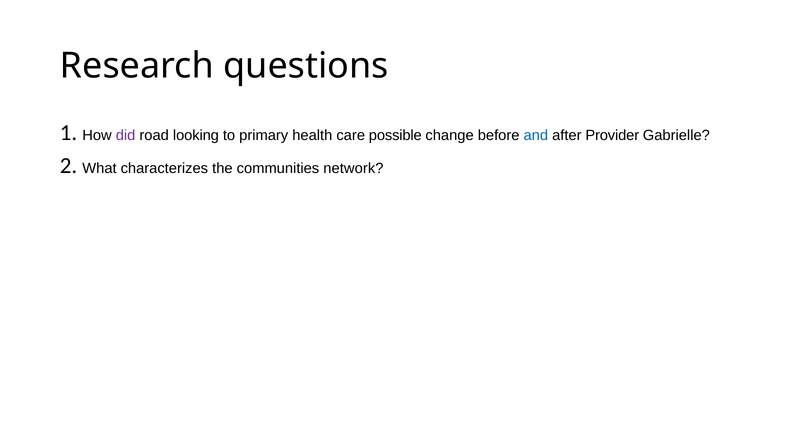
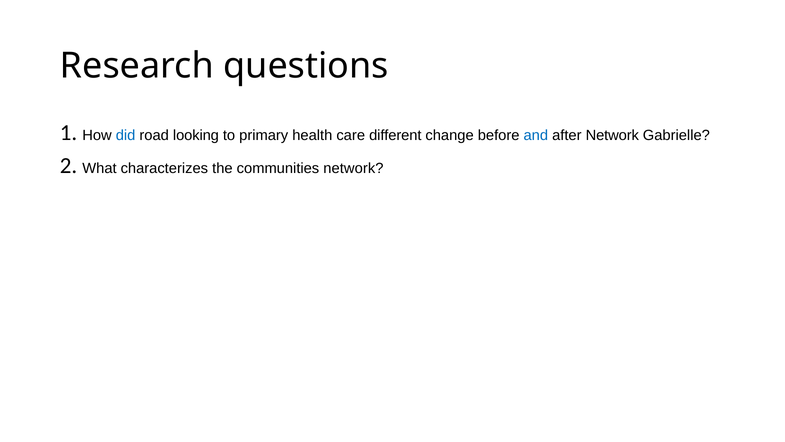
did colour: purple -> blue
possible: possible -> different
after Provider: Provider -> Network
